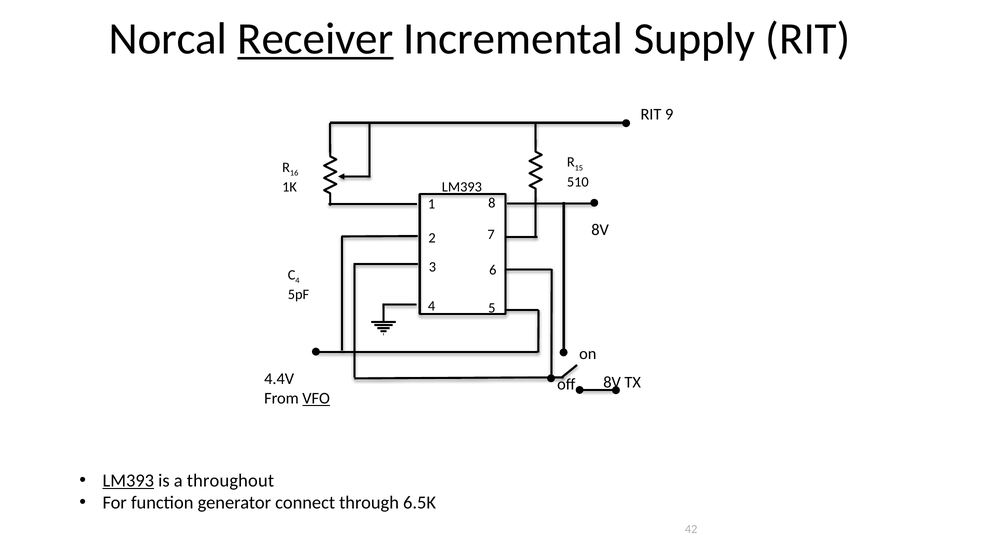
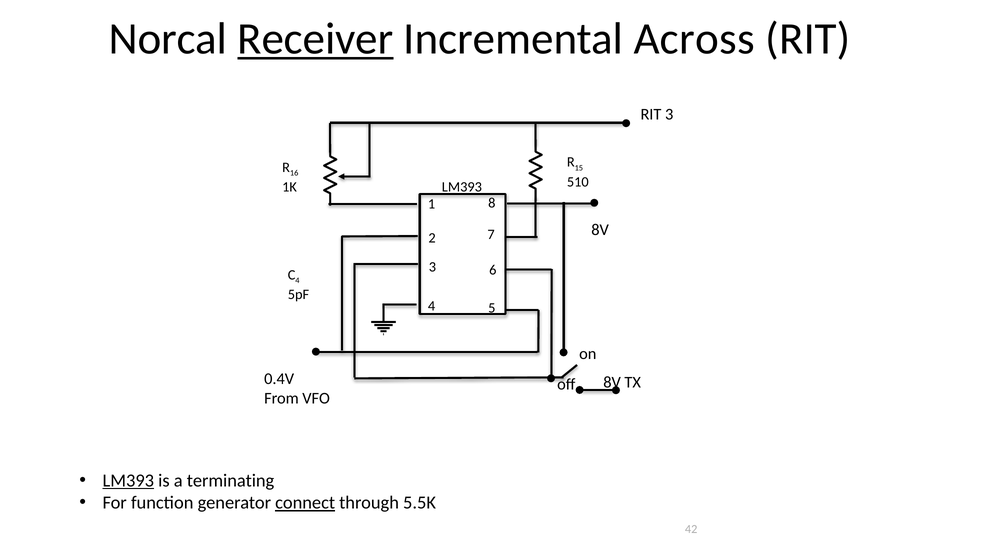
Supply: Supply -> Across
RIT 9: 9 -> 3
4.4V: 4.4V -> 0.4V
VFO underline: present -> none
throughout: throughout -> terminating
connect underline: none -> present
6.5K: 6.5K -> 5.5K
